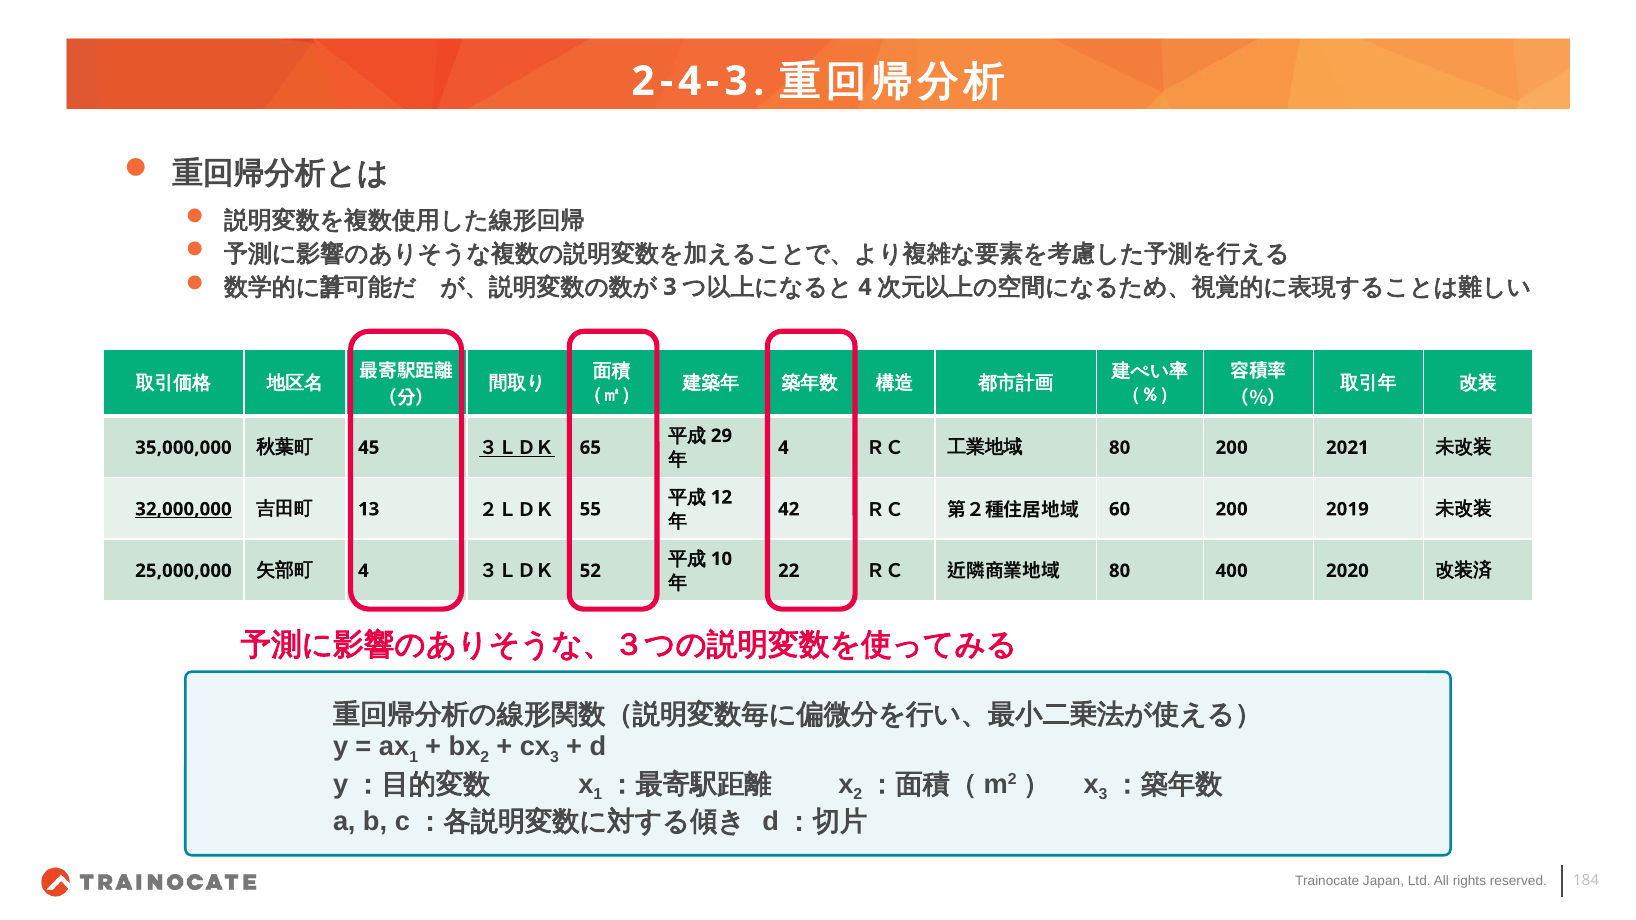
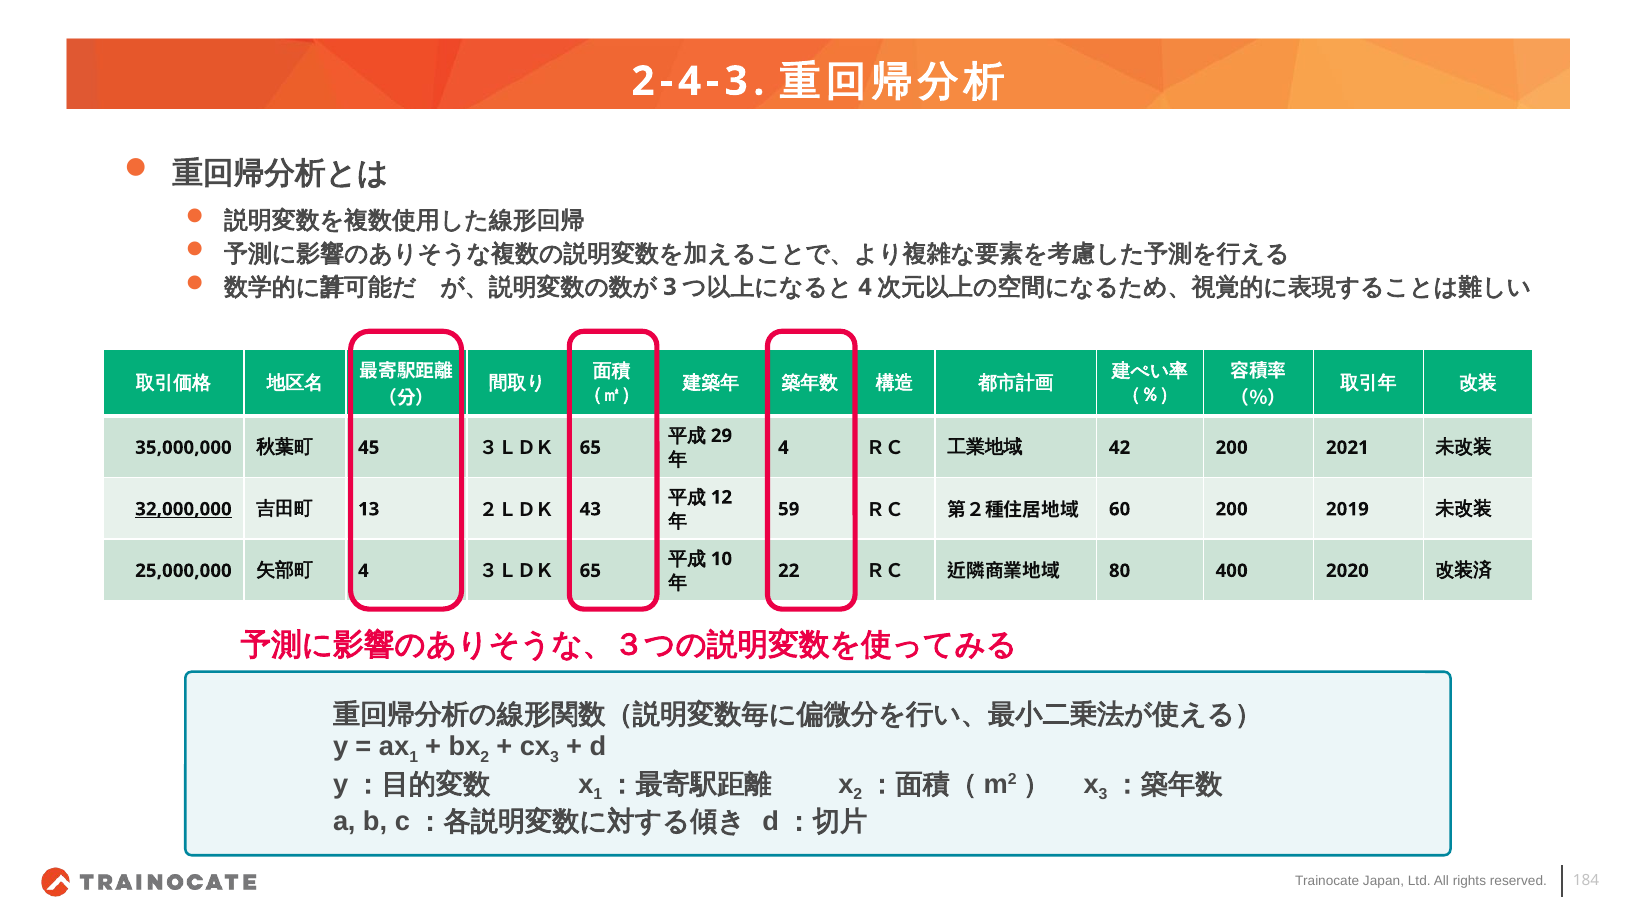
３ＬＤＫ at (517, 449) underline: present -> none
80 at (1120, 448): 80 -> 42
55: 55 -> 43
42: 42 -> 59
4 ３ＬＤＫ 52: 52 -> 65
